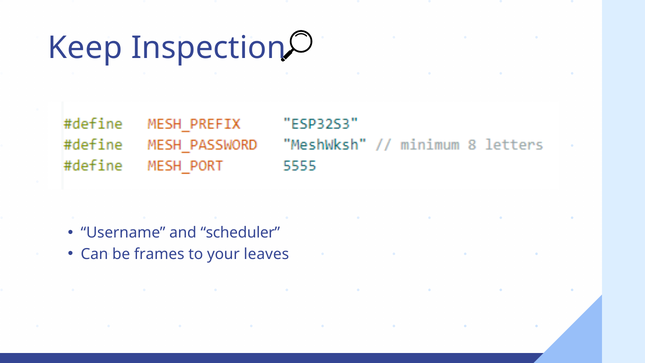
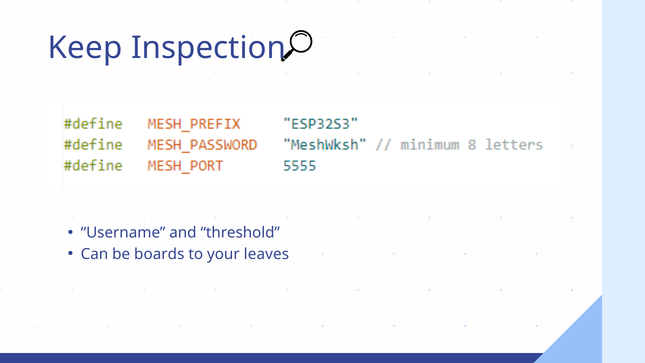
scheduler: scheduler -> threshold
frames: frames -> boards
